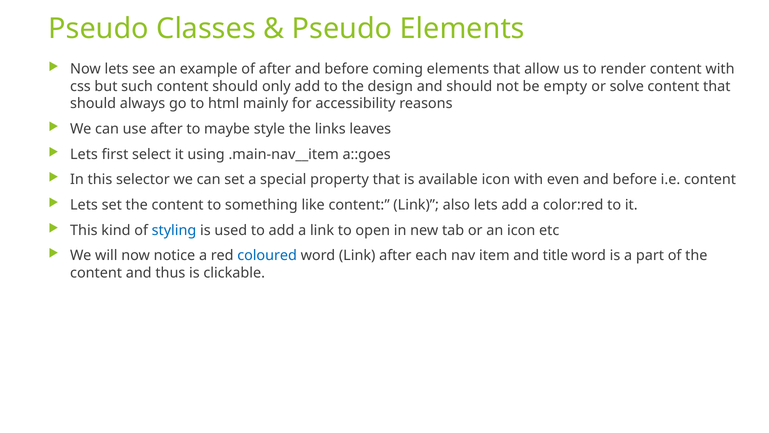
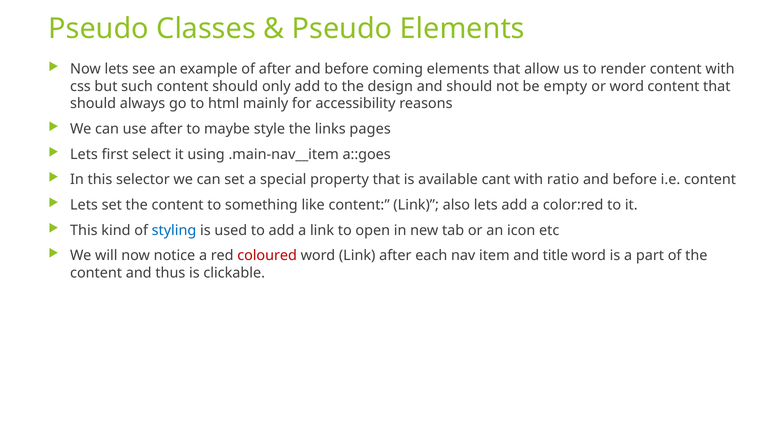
or solve: solve -> word
leaves: leaves -> pages
available icon: icon -> cant
even: even -> ratio
coloured colour: blue -> red
